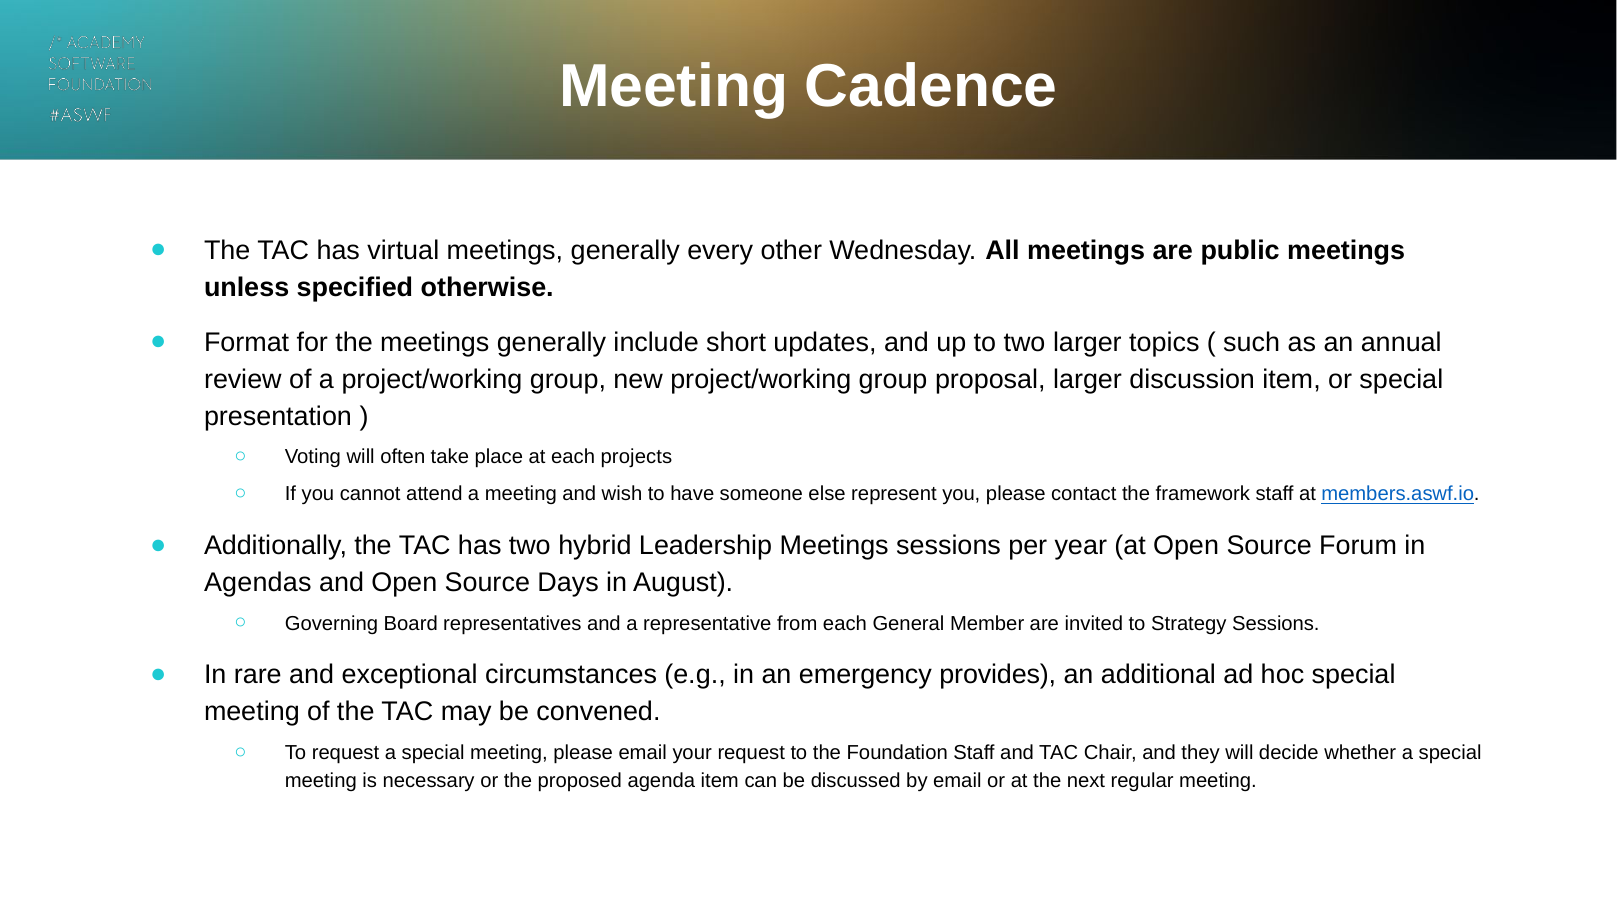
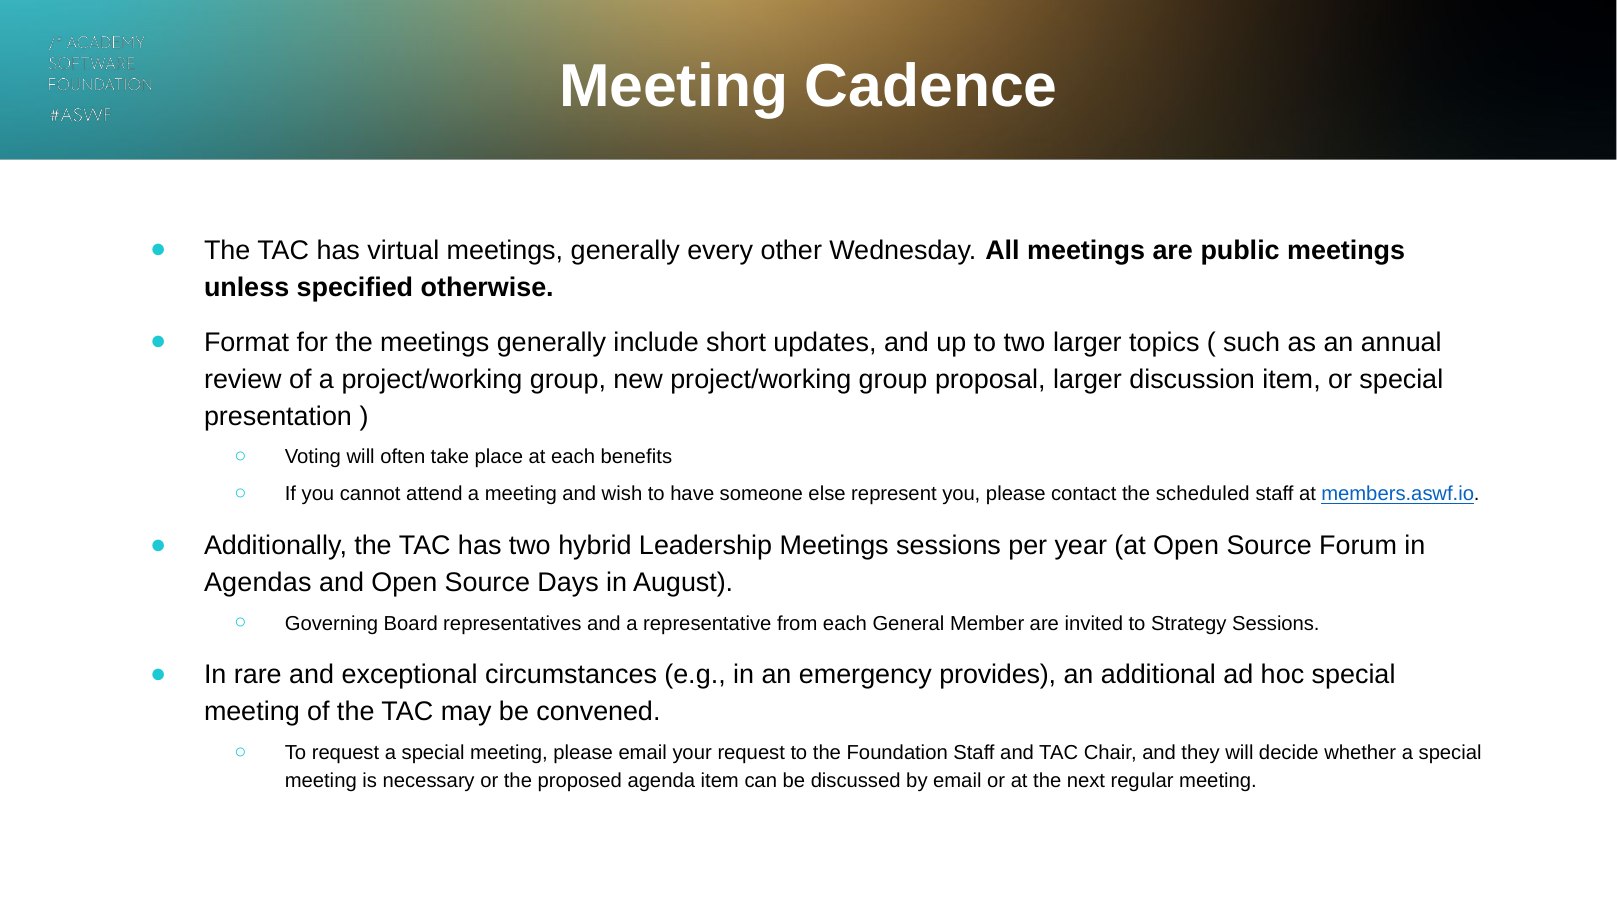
projects: projects -> benefits
framework: framework -> scheduled
